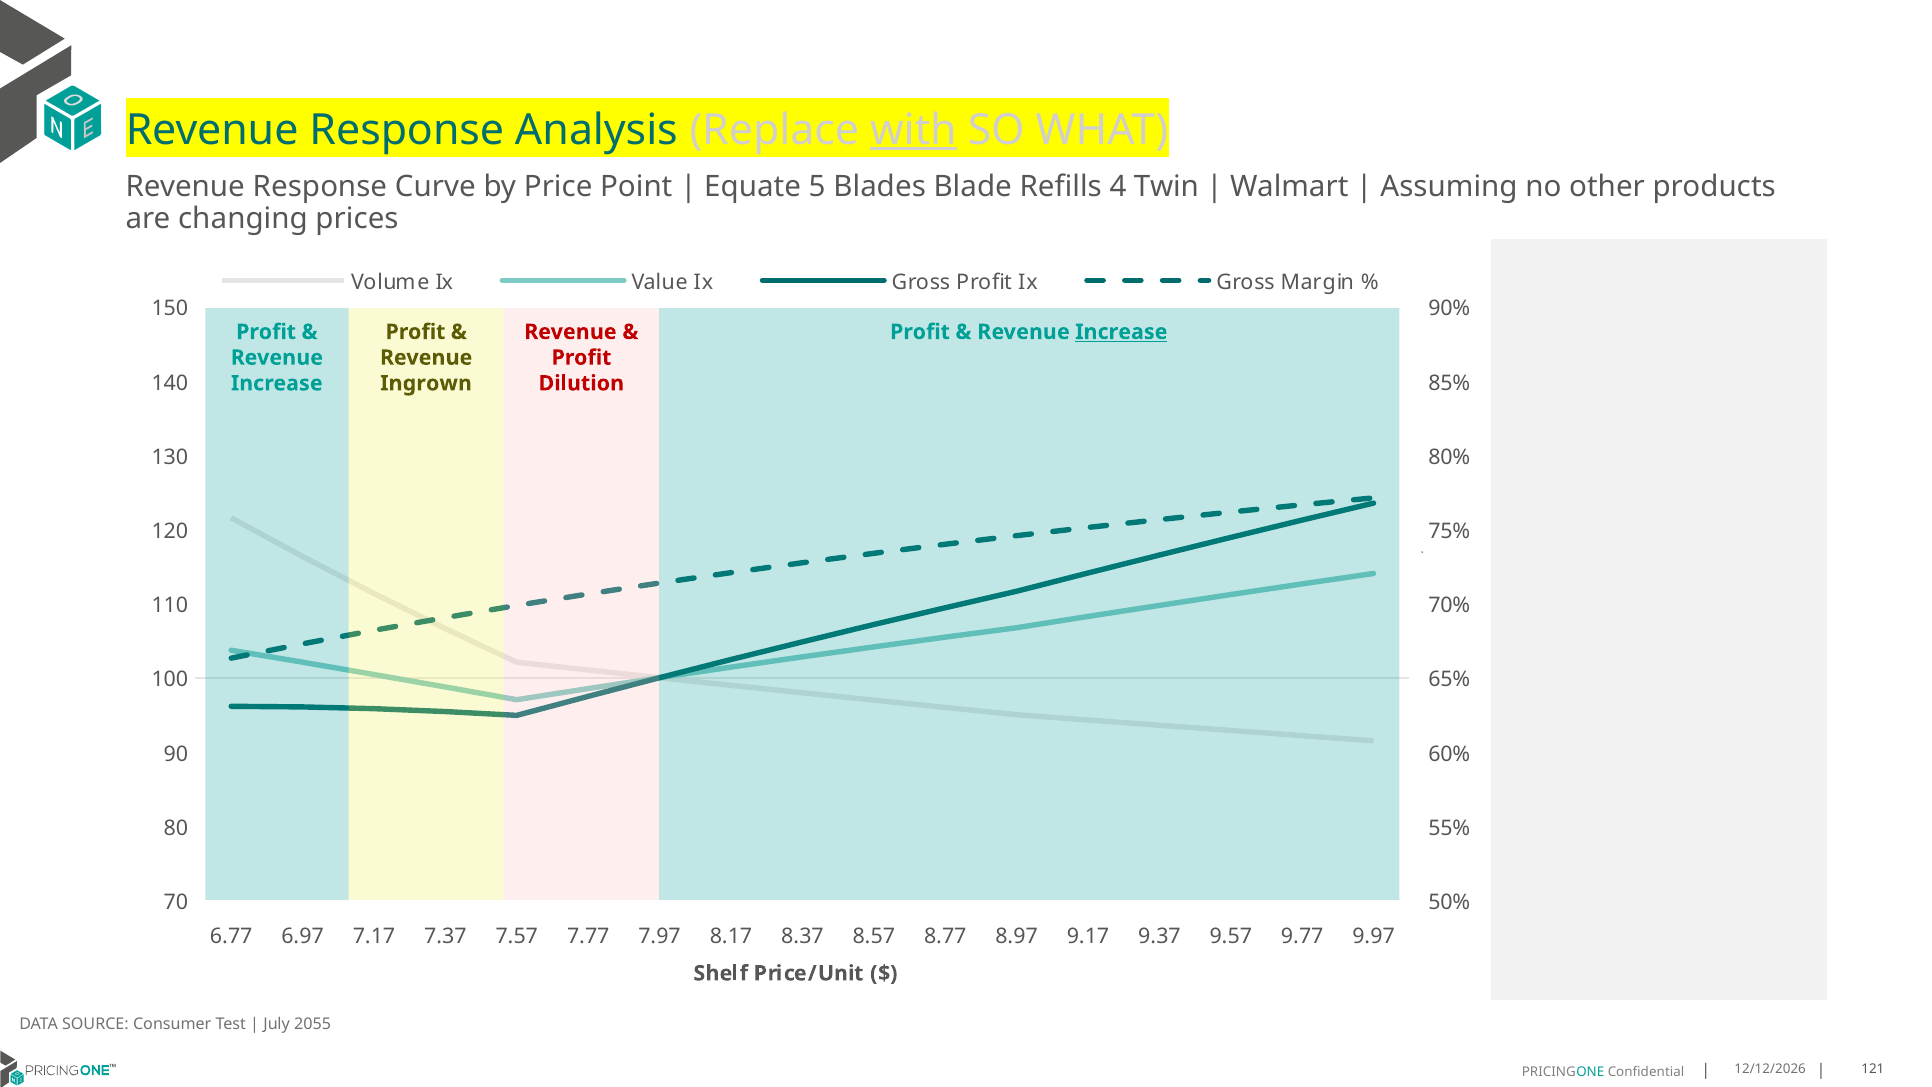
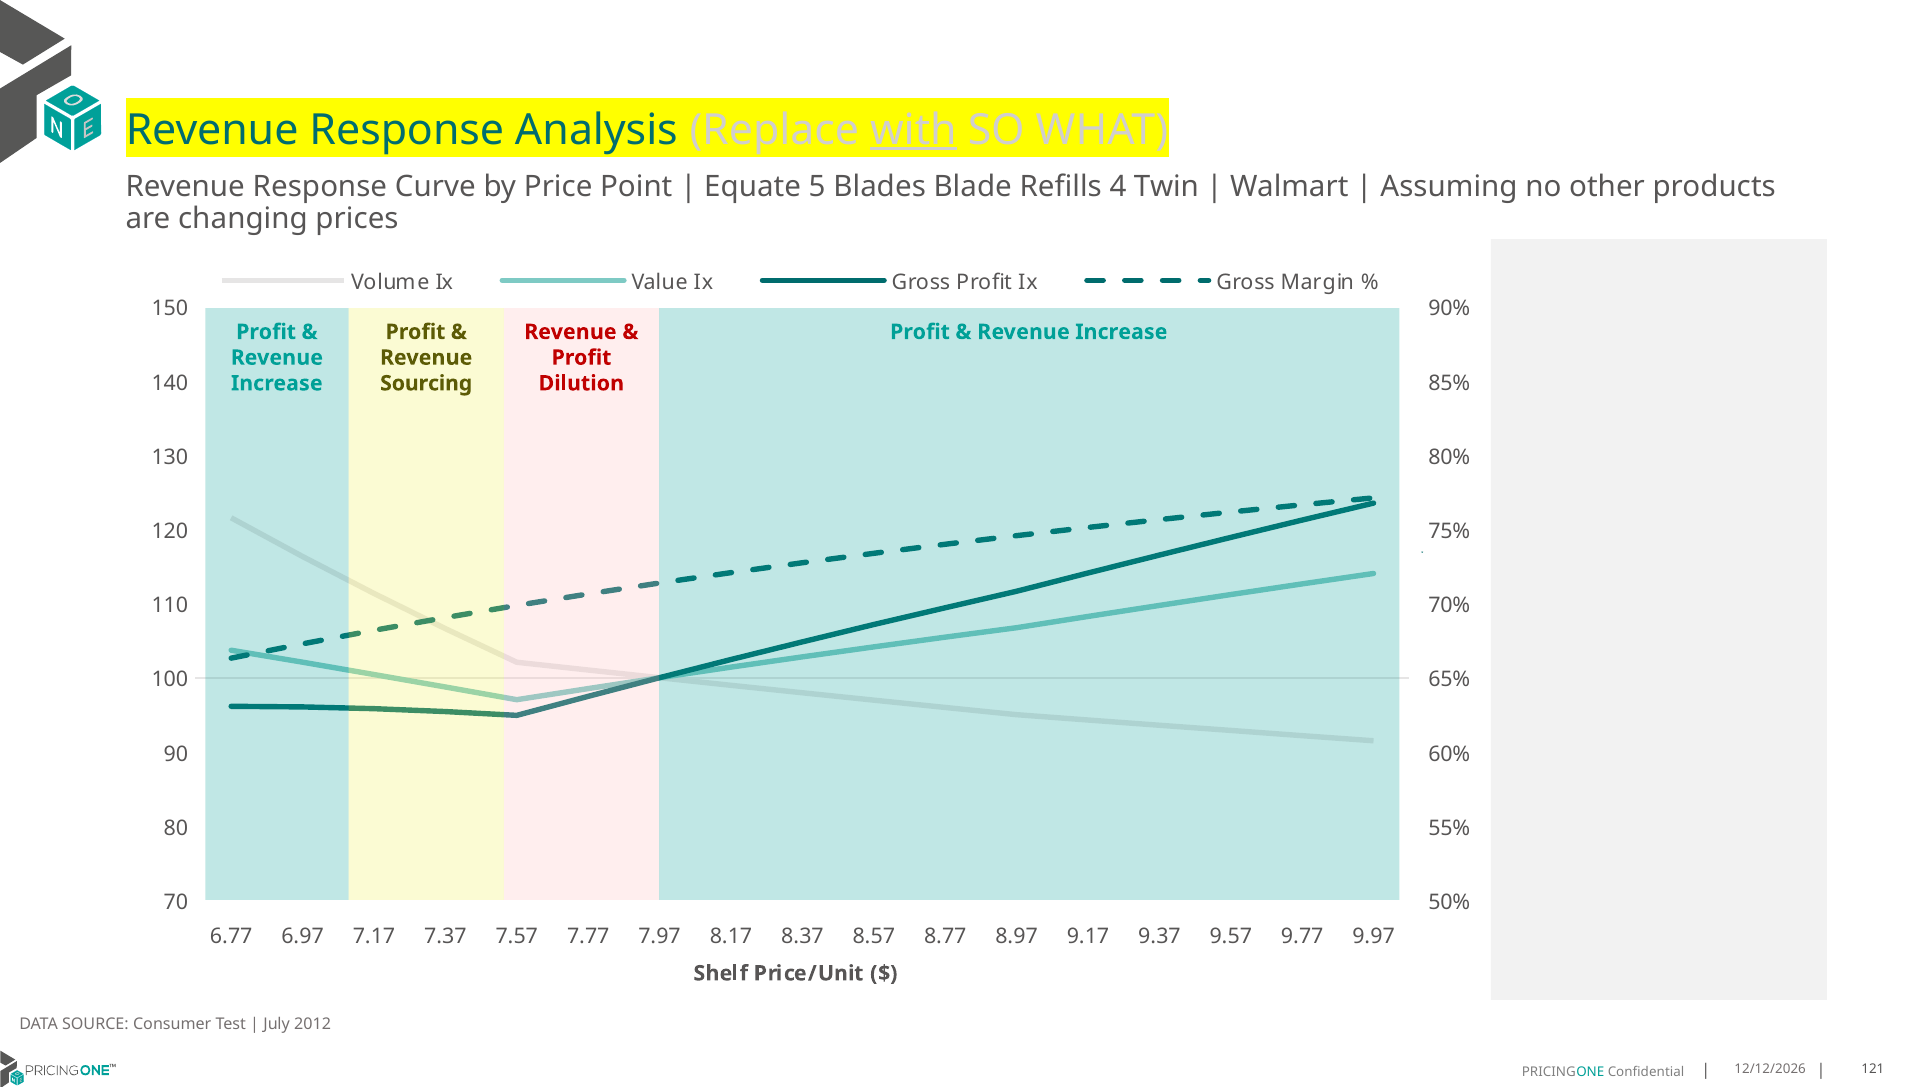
Increase at (1121, 332) underline: present -> none
Ingrown: Ingrown -> Sourcing
2055: 2055 -> 2012
